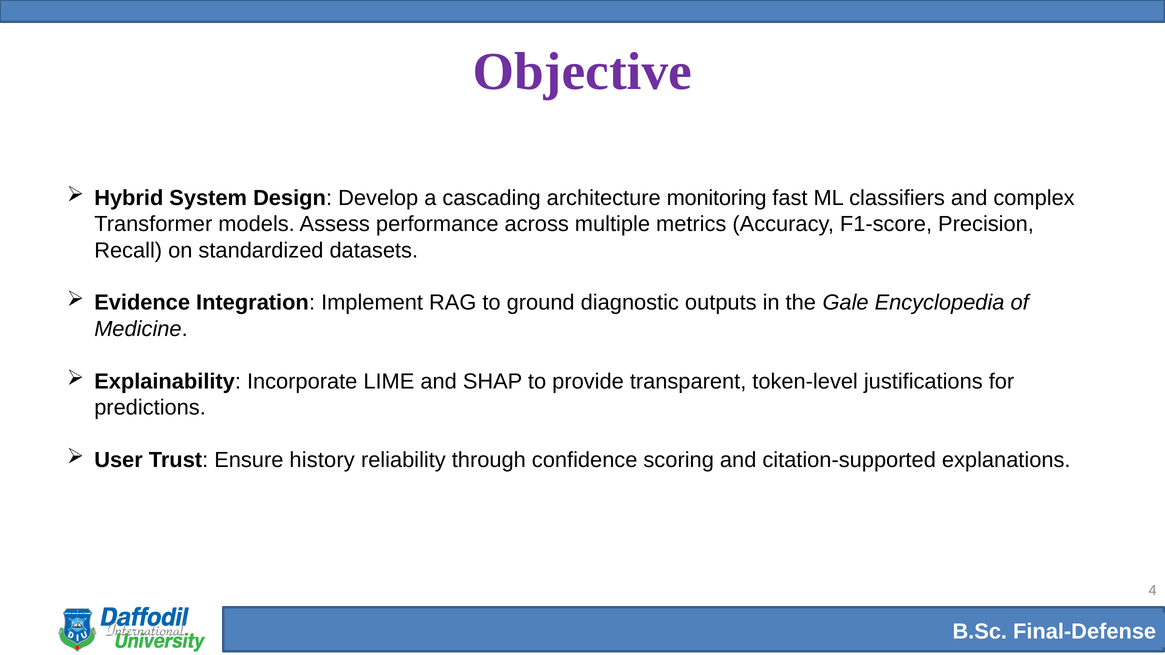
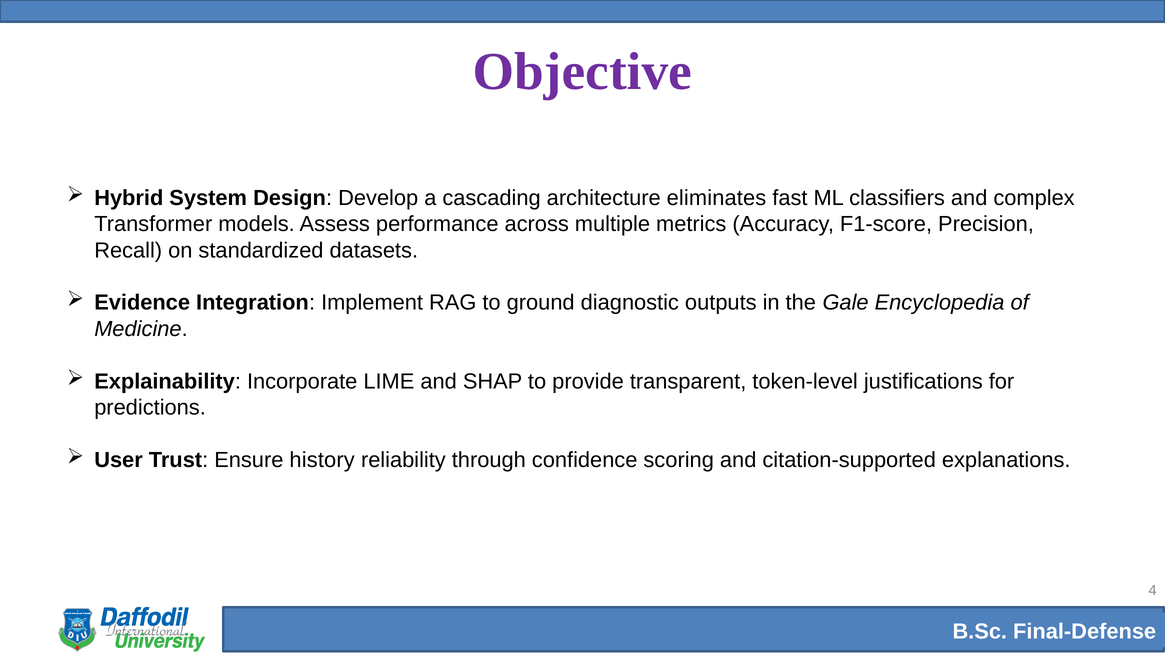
monitoring: monitoring -> eliminates
